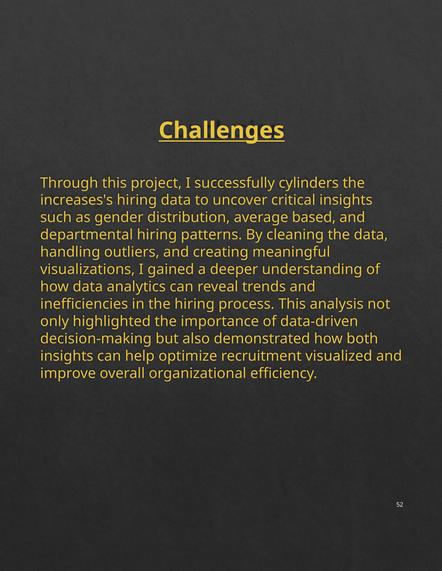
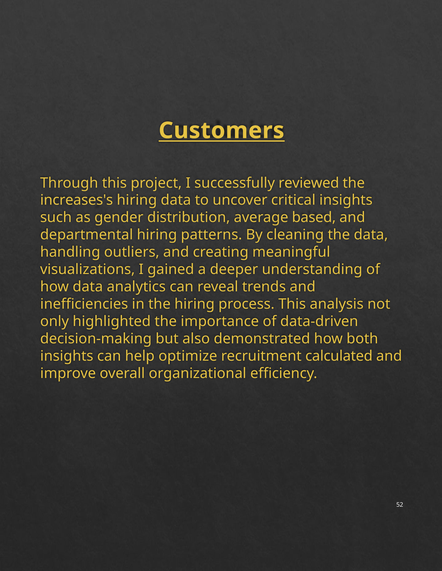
Challenges: Challenges -> Customers
cylinders: cylinders -> reviewed
visualized: visualized -> calculated
